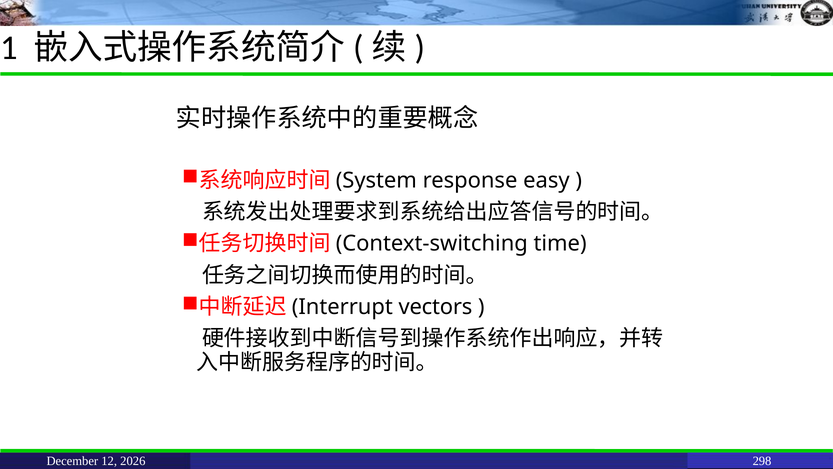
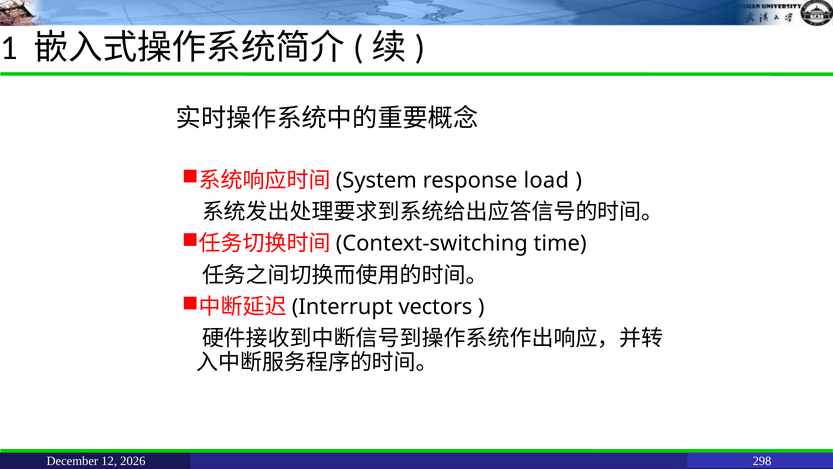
easy: easy -> load
